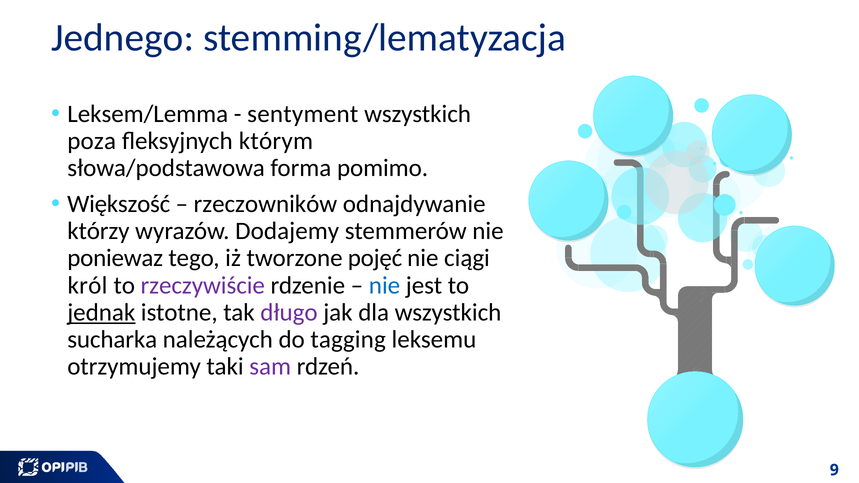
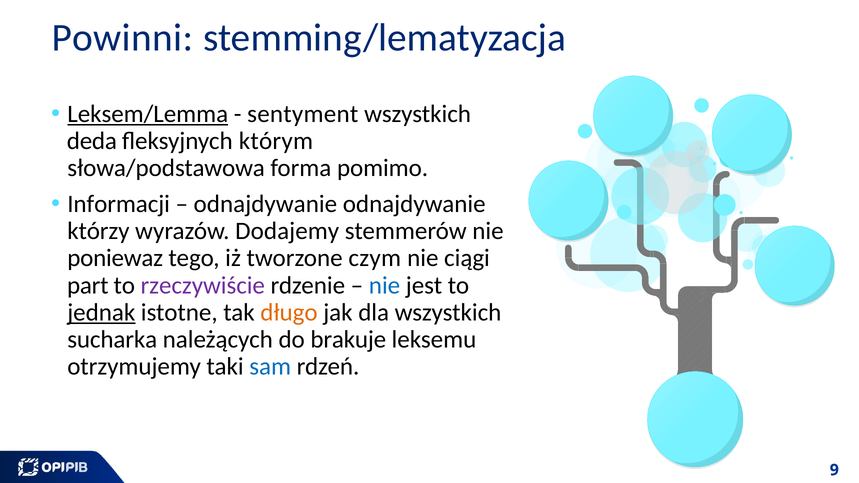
Jednego: Jednego -> Powinni
Leksem/Lemma underline: none -> present
poza: poza -> deda
Większość: Większość -> Informacji
rzeczowników at (265, 204): rzeczowników -> odnajdywanie
pojęć: pojęć -> czym
król: król -> part
długo colour: purple -> orange
tagging: tagging -> brakuje
sam colour: purple -> blue
